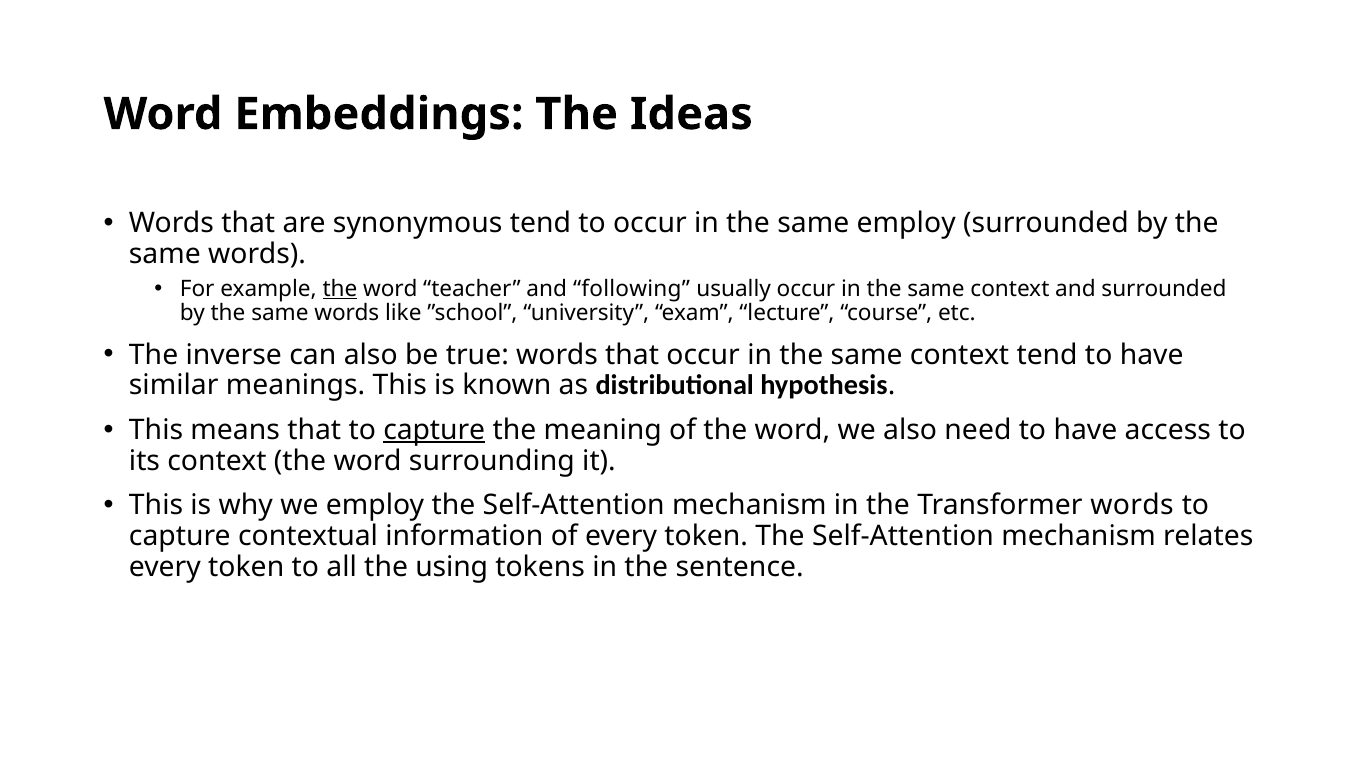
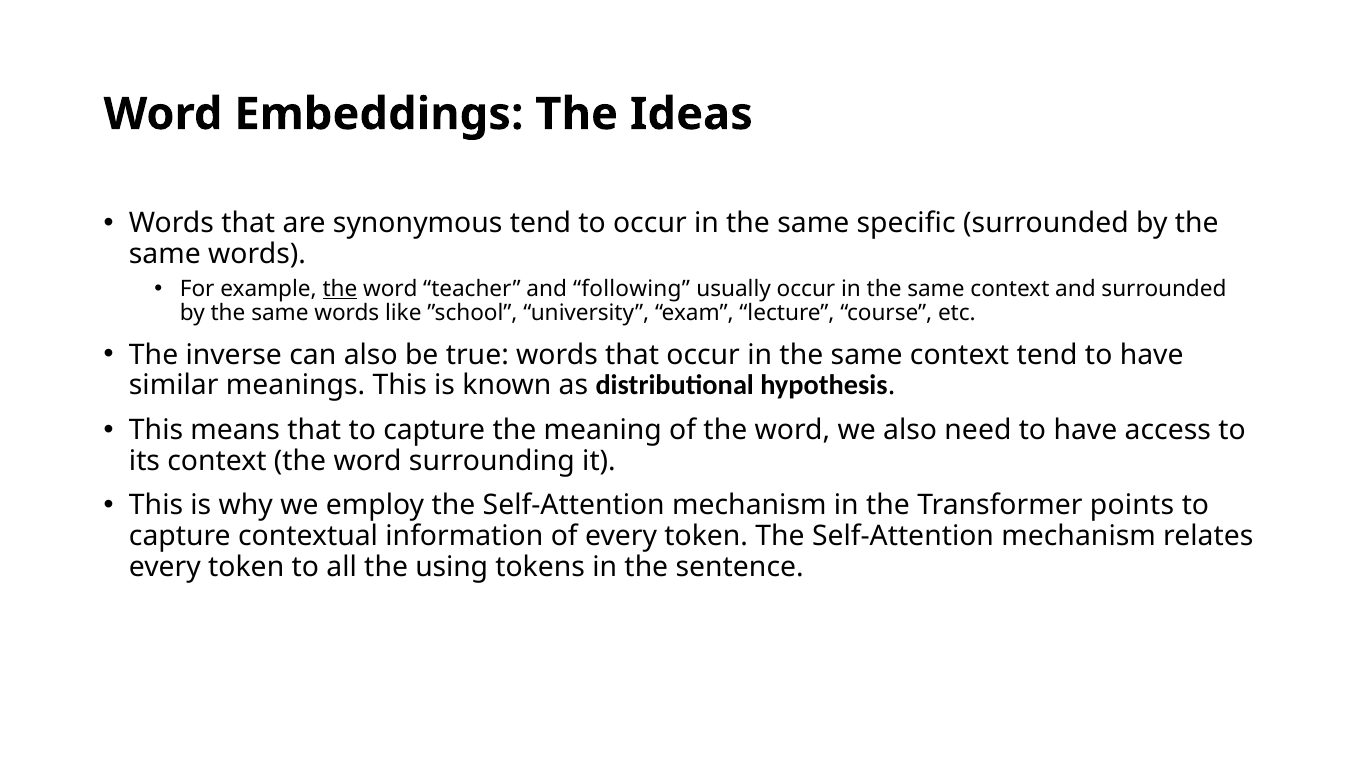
same employ: employ -> specific
capture at (434, 430) underline: present -> none
Transformer words: words -> points
